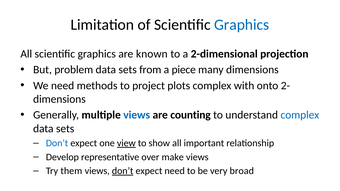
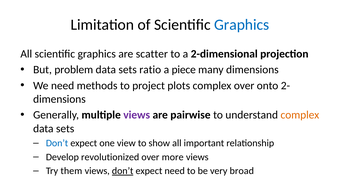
known: known -> scatter
from: from -> ratio
complex with: with -> over
views at (137, 115) colour: blue -> purple
counting: counting -> pairwise
complex at (300, 115) colour: blue -> orange
view underline: present -> none
representative: representative -> revolutionized
make: make -> more
